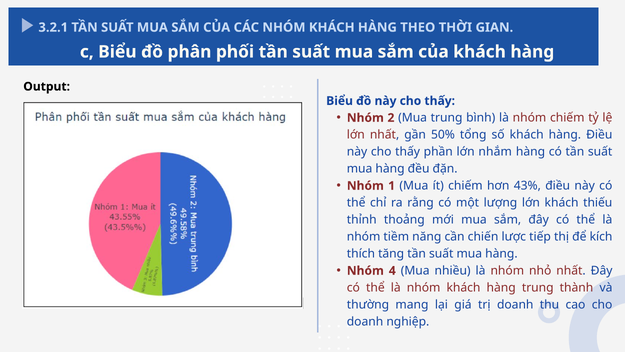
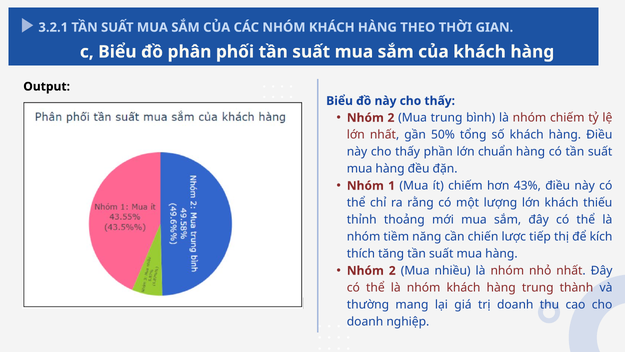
nhắm: nhắm -> chuẩn
4 at (392, 270): 4 -> 2
